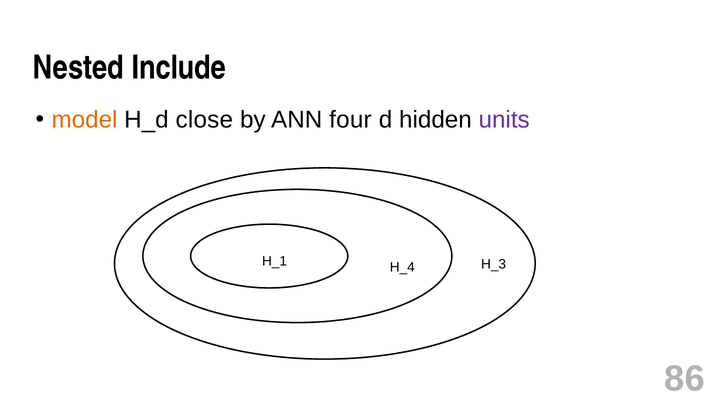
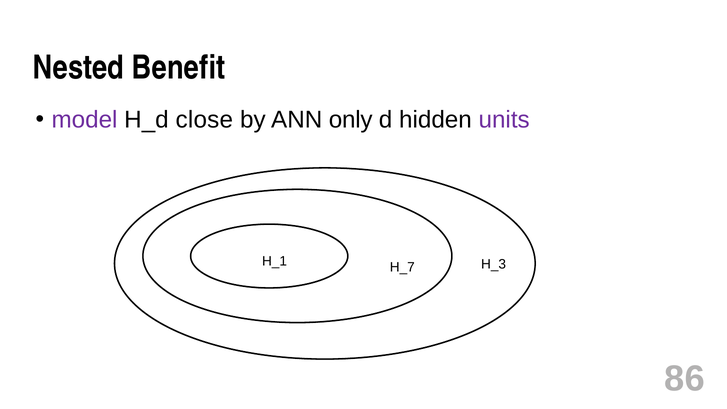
Include: Include -> Benefit
model colour: orange -> purple
four: four -> only
H_4: H_4 -> H_7
